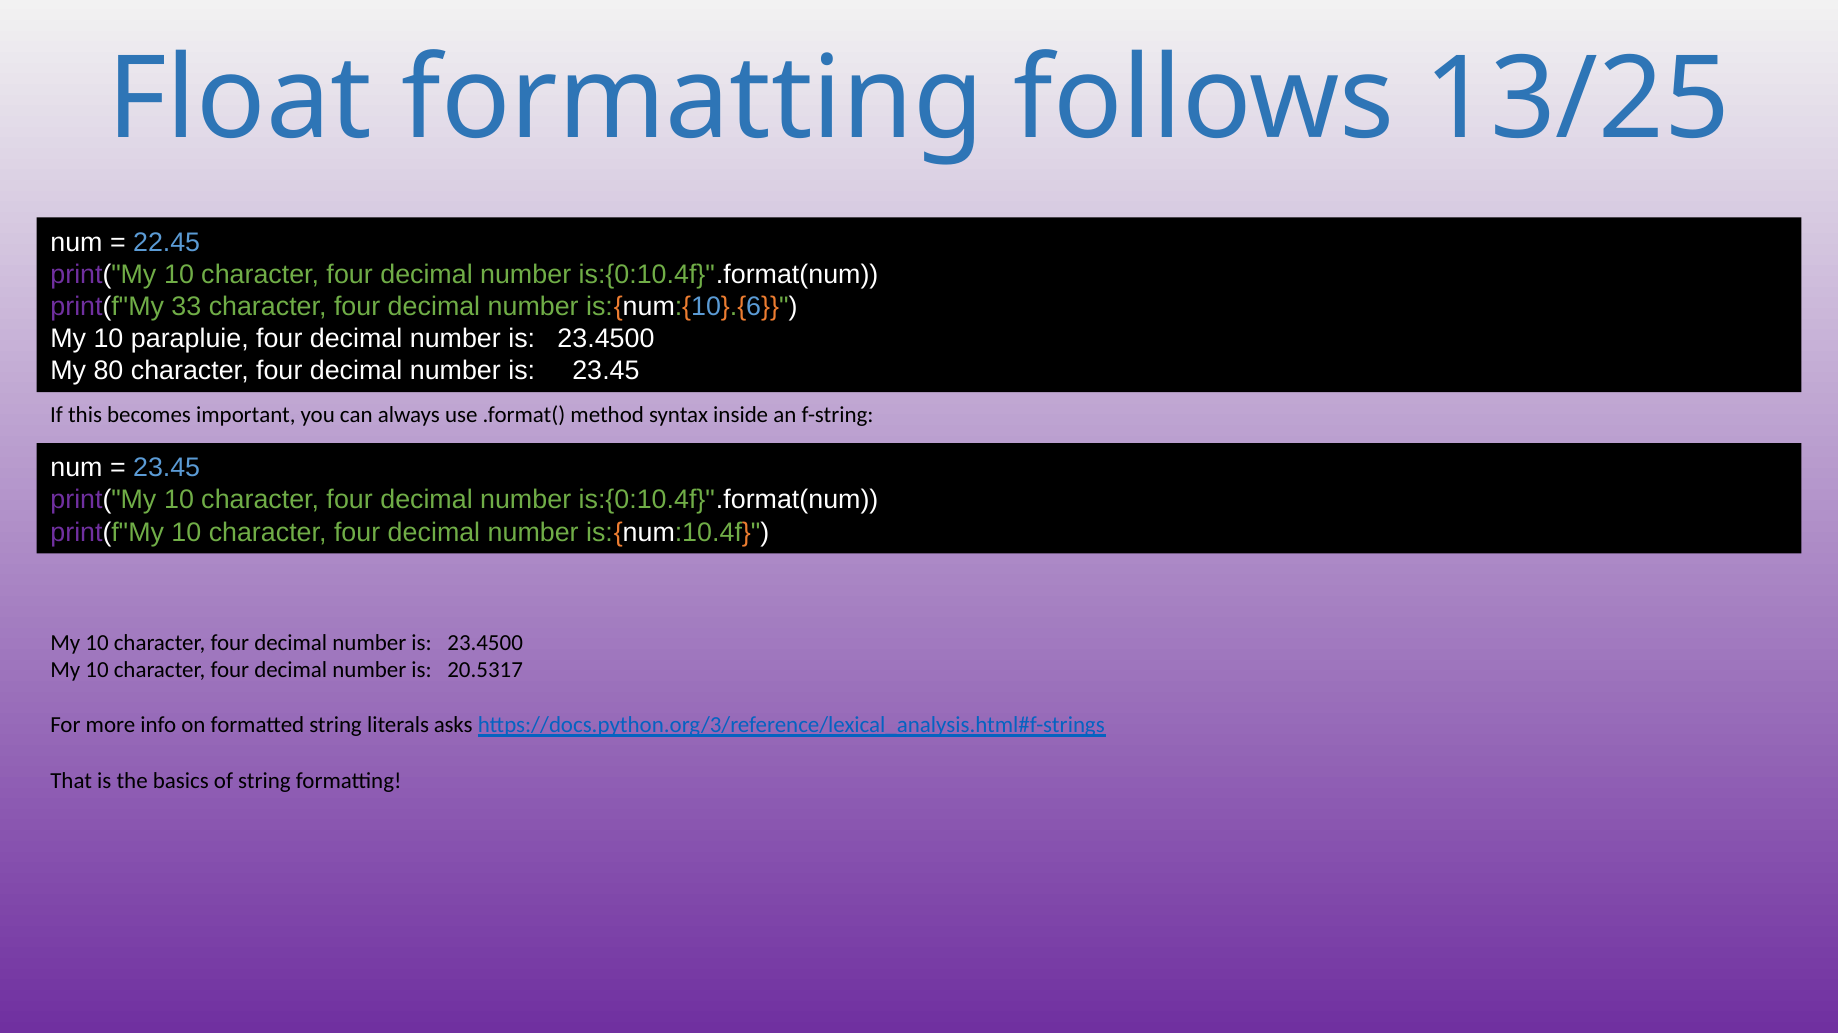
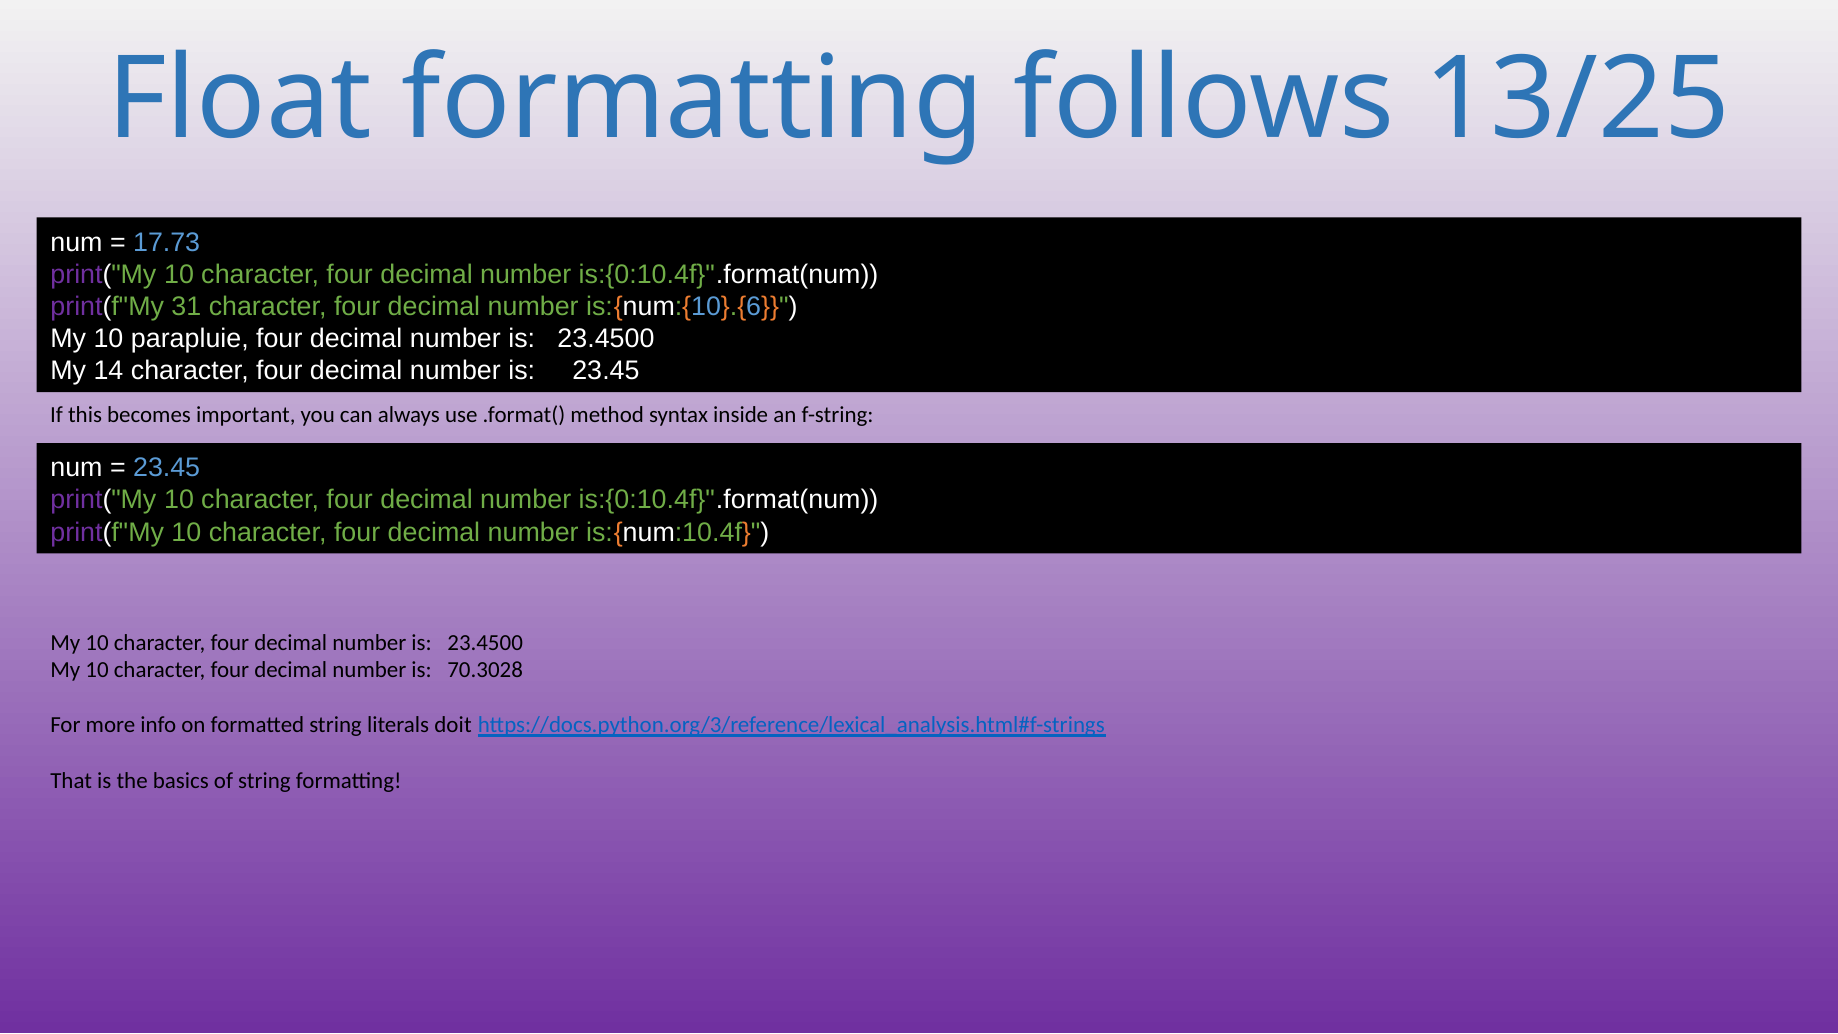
22.45: 22.45 -> 17.73
33: 33 -> 31
80: 80 -> 14
20.5317: 20.5317 -> 70.3028
asks: asks -> doit
